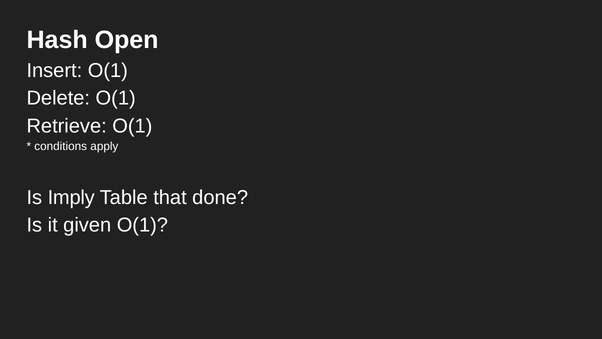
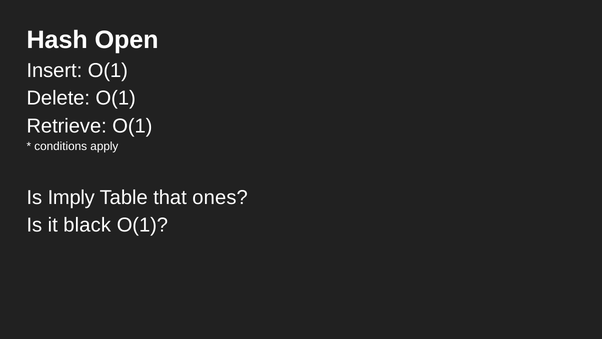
done: done -> ones
given: given -> black
